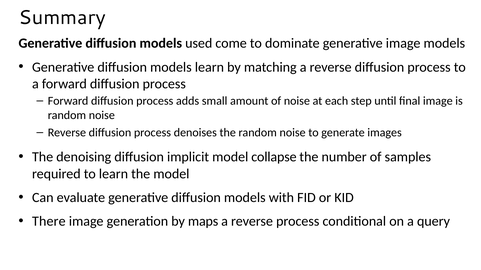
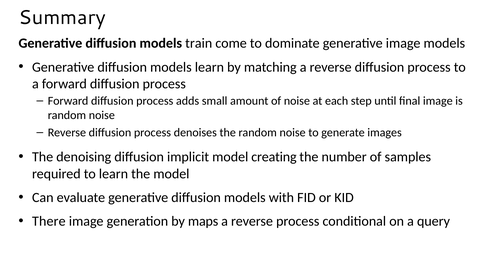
used: used -> train
collapse: collapse -> creating
